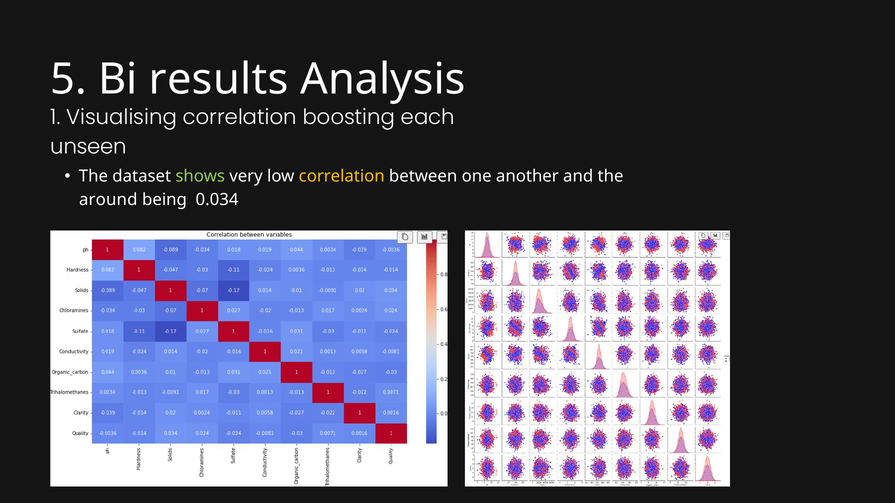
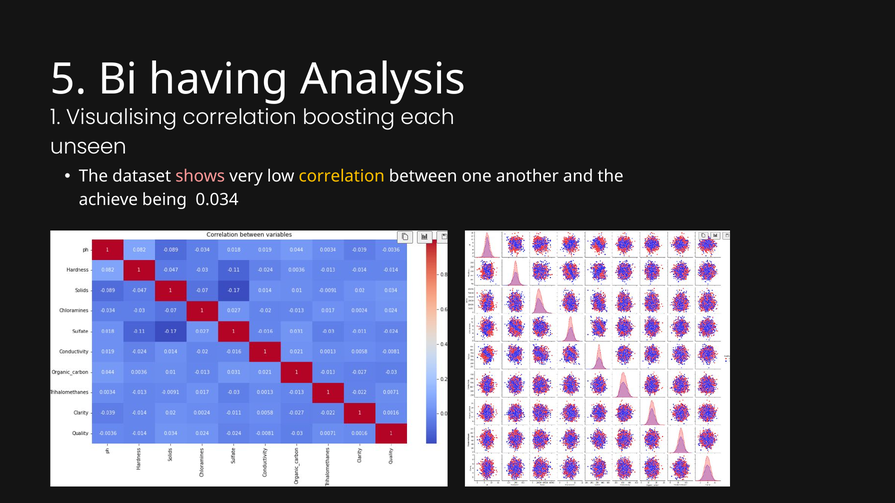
results: results -> having
shows colour: light green -> pink
around: around -> achieve
